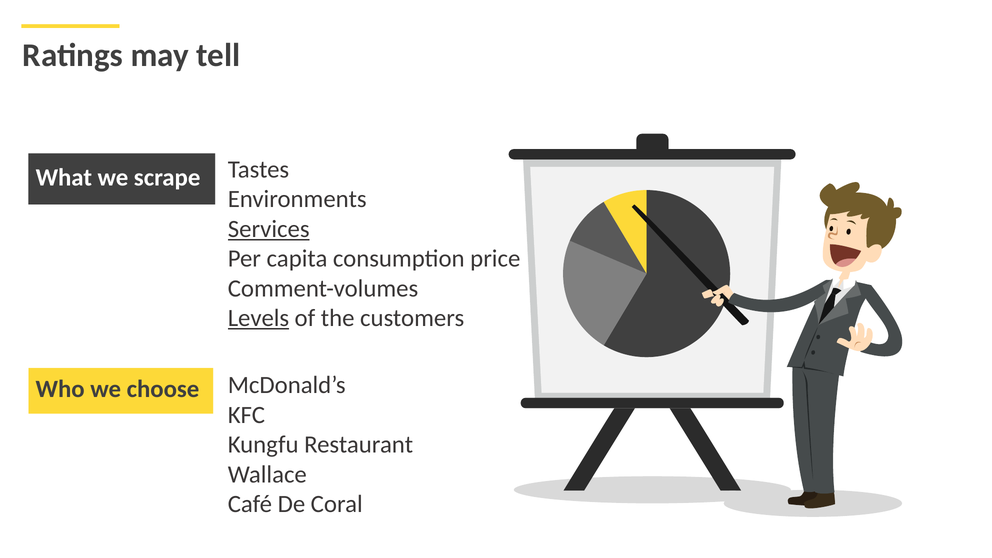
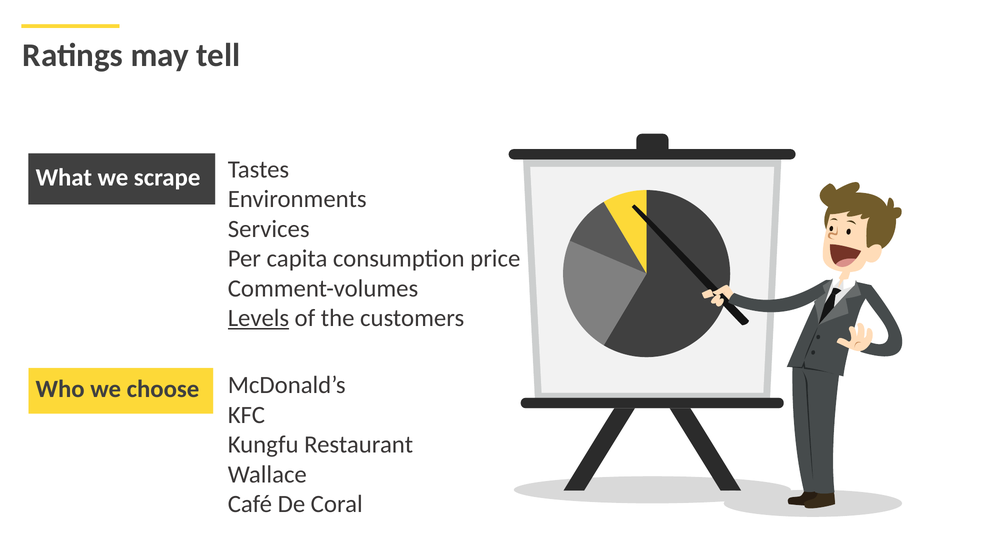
Services underline: present -> none
